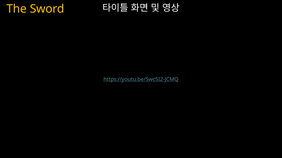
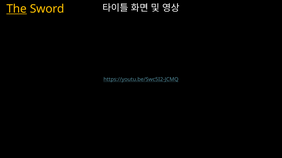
The underline: none -> present
